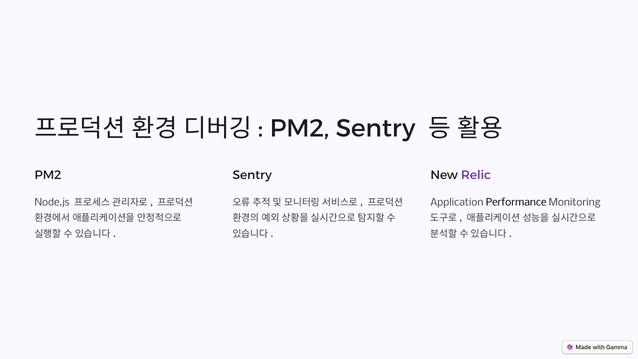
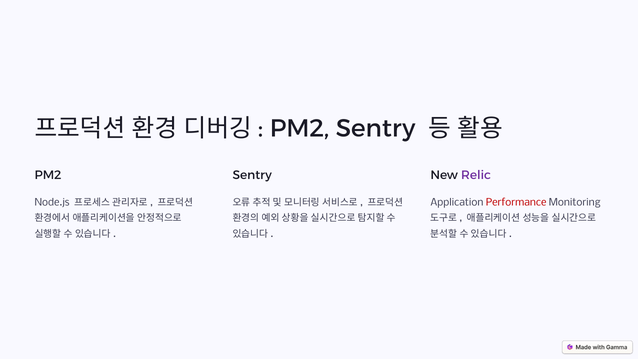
Performance colour: black -> red
